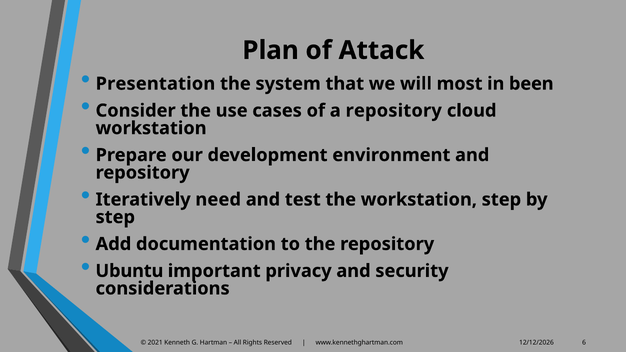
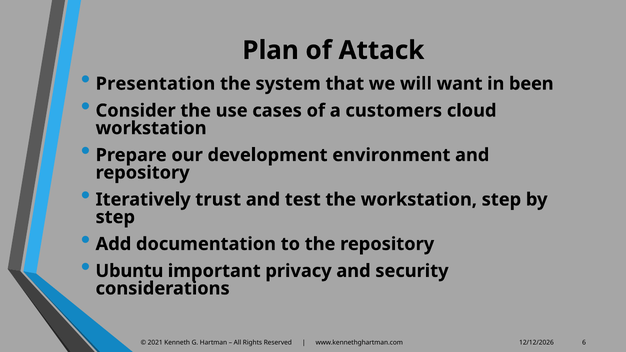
most: most -> want
a repository: repository -> customers
need: need -> trust
